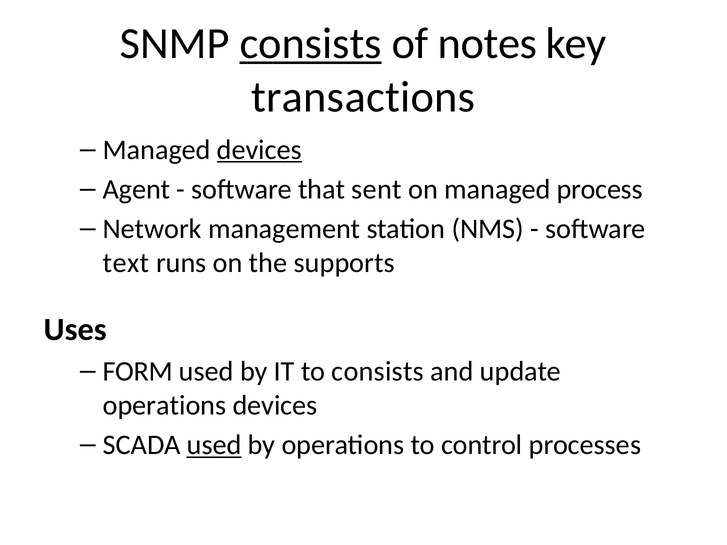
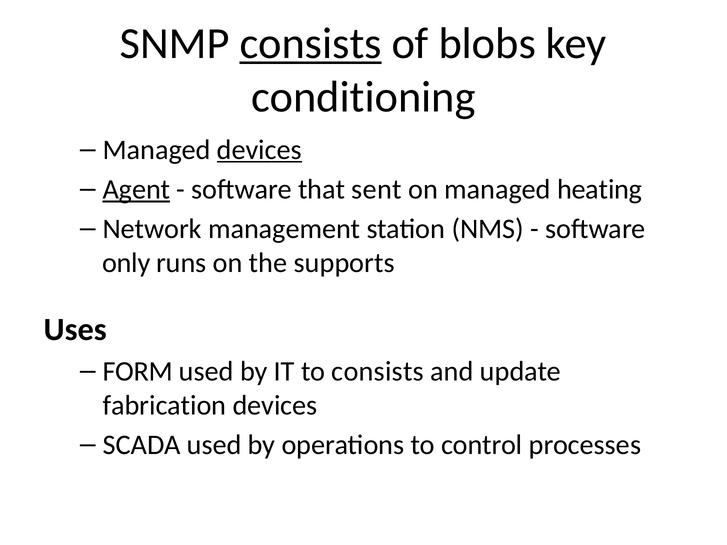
notes: notes -> blobs
transactions: transactions -> conditioning
Agent underline: none -> present
process: process -> heating
text: text -> only
operations at (164, 406): operations -> fabrication
used at (214, 445) underline: present -> none
